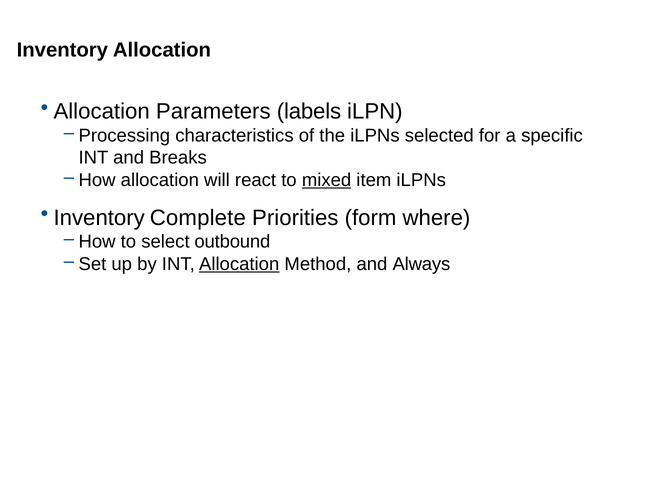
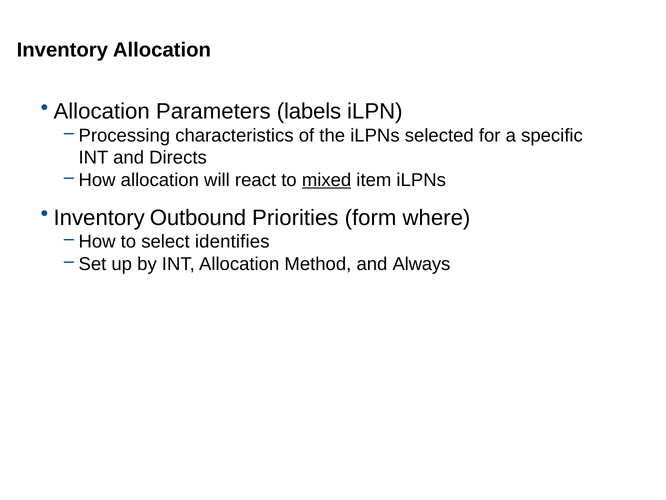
Breaks: Breaks -> Directs
Complete: Complete -> Outbound
outbound: outbound -> identifies
Allocation at (239, 264) underline: present -> none
